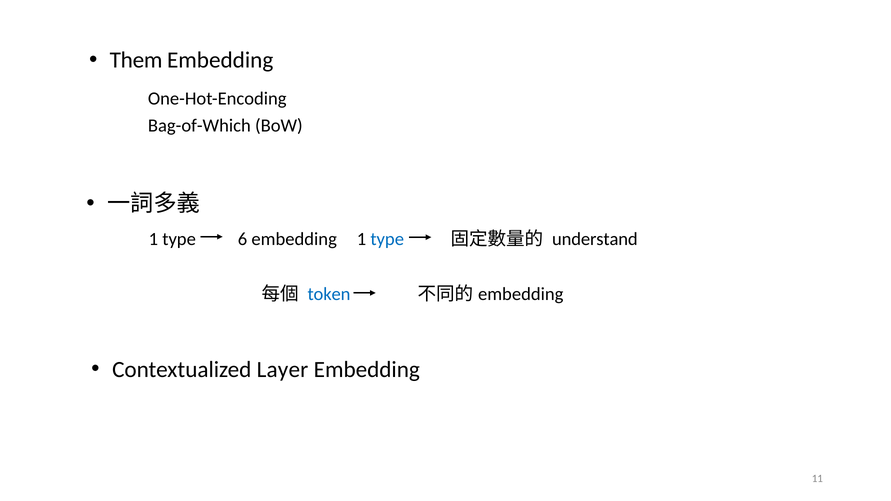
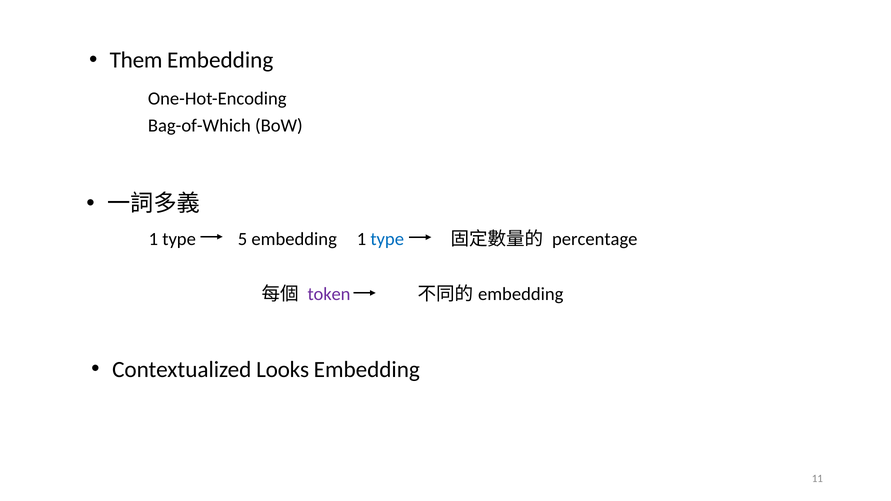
6: 6 -> 5
understand: understand -> percentage
token colour: blue -> purple
Layer: Layer -> Looks
